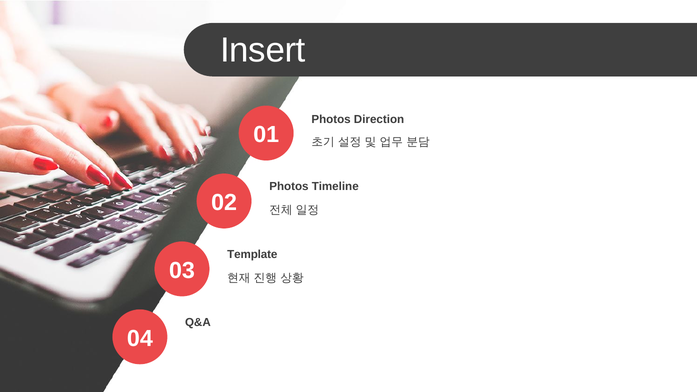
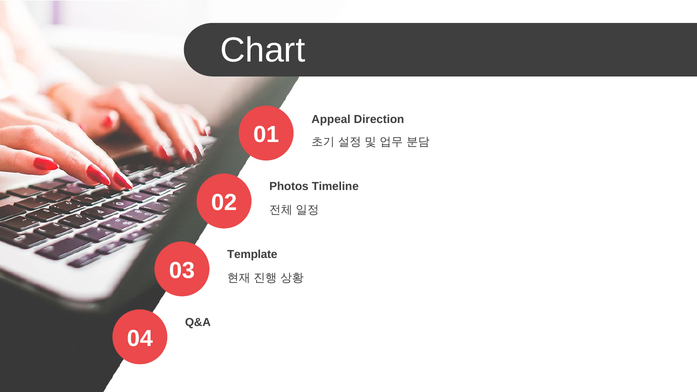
Insert: Insert -> Chart
Photos at (331, 120): Photos -> Appeal
